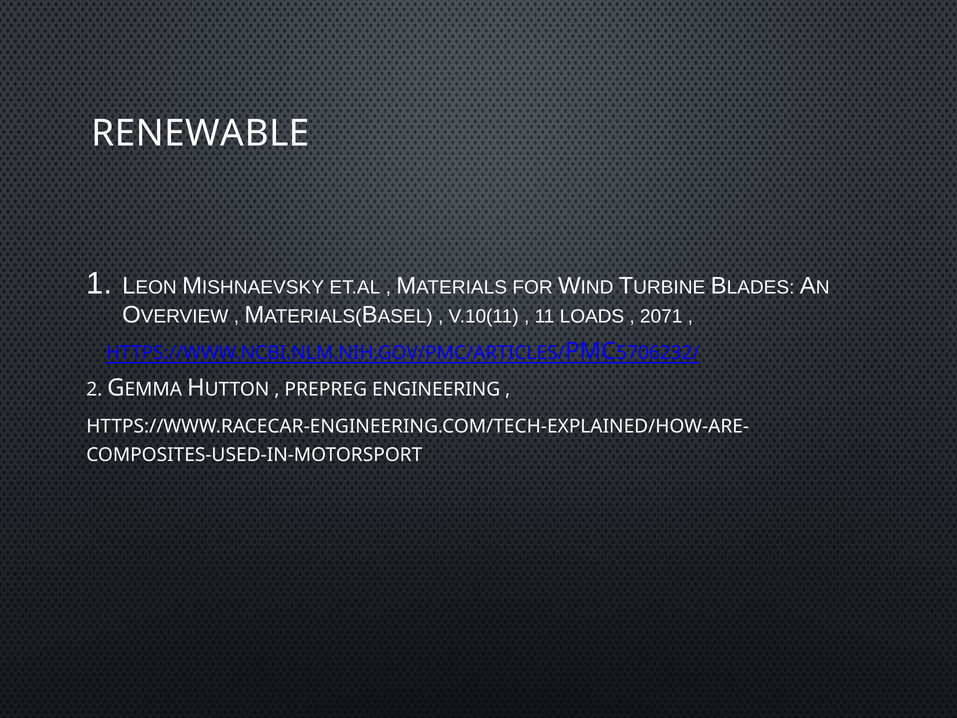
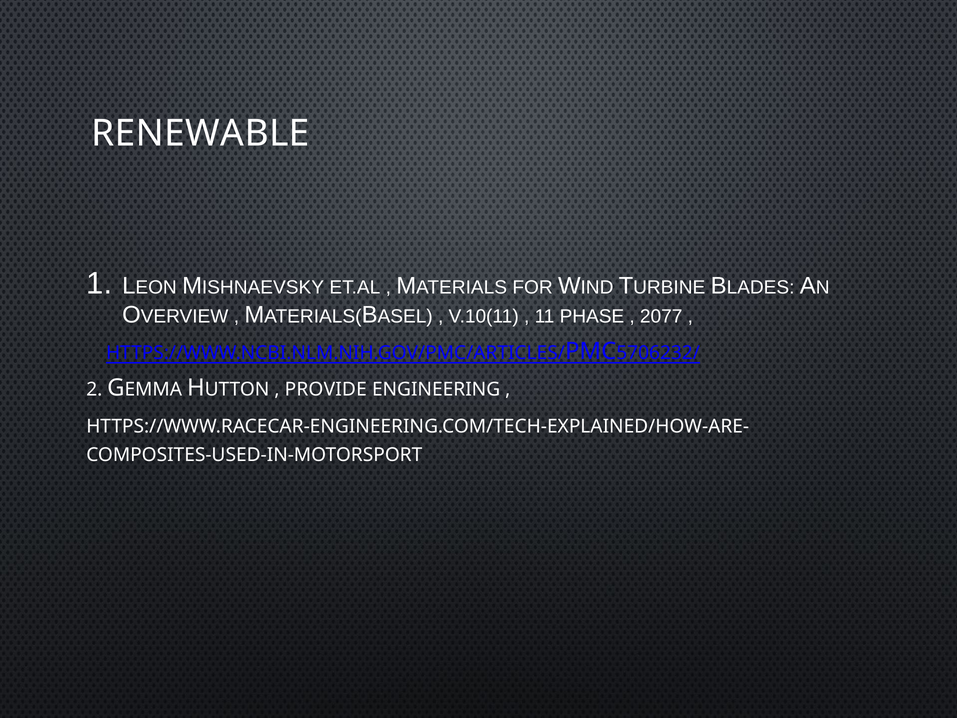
LOADS: LOADS -> PHASE
2071: 2071 -> 2077
PREPREG: PREPREG -> PROVIDE
